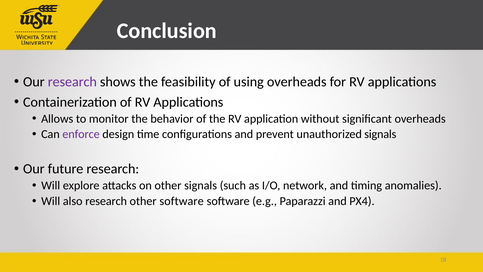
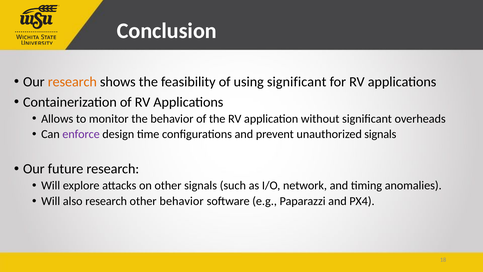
research at (72, 82) colour: purple -> orange
using overheads: overheads -> significant
other software: software -> behavior
